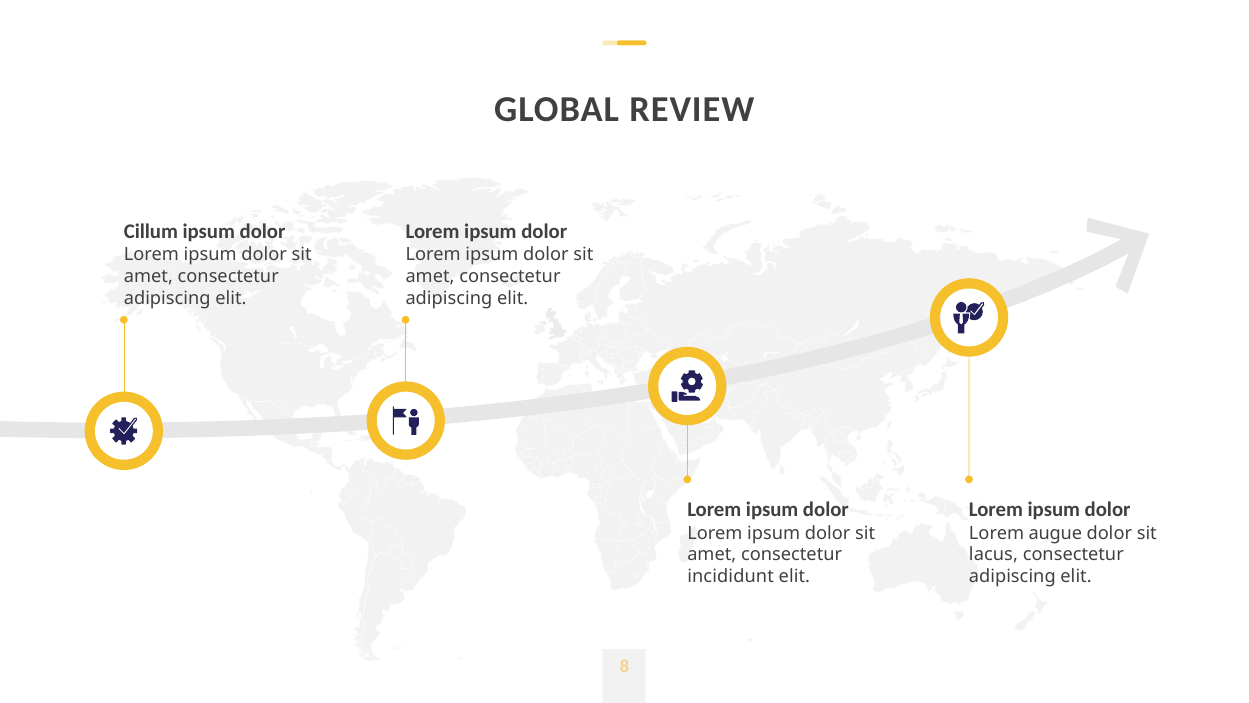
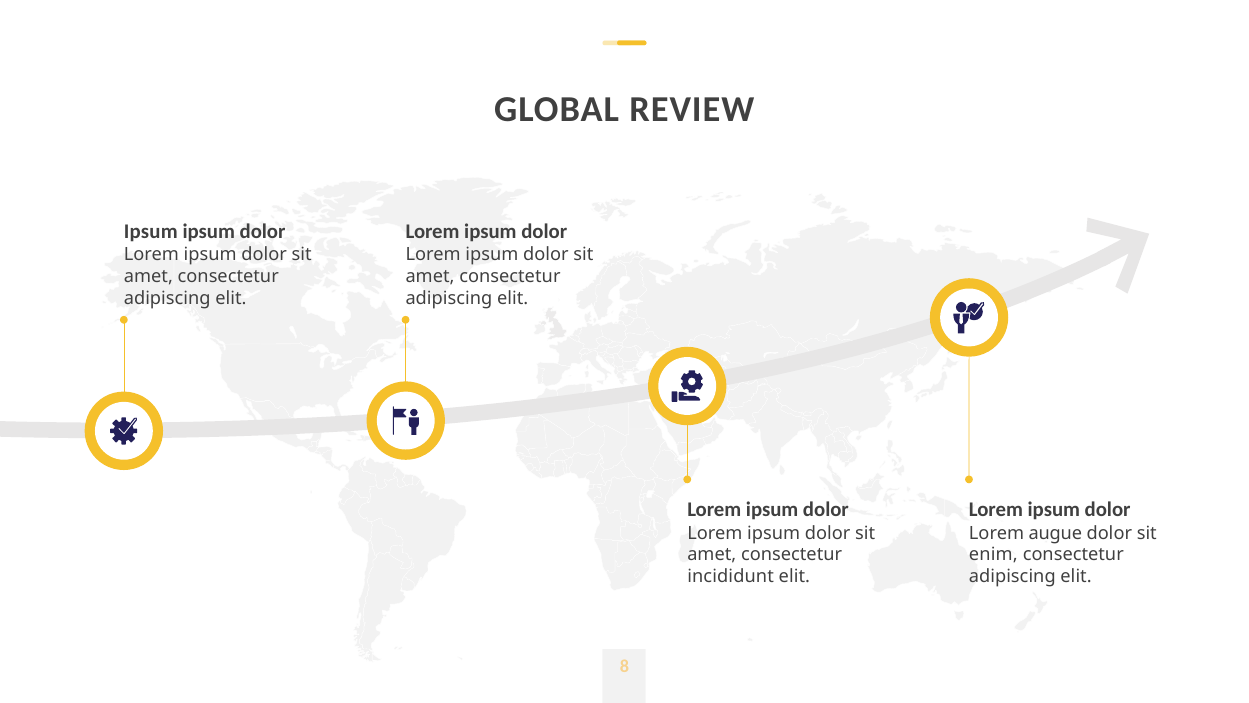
Cillum at (151, 231): Cillum -> Ipsum
lacus: lacus -> enim
